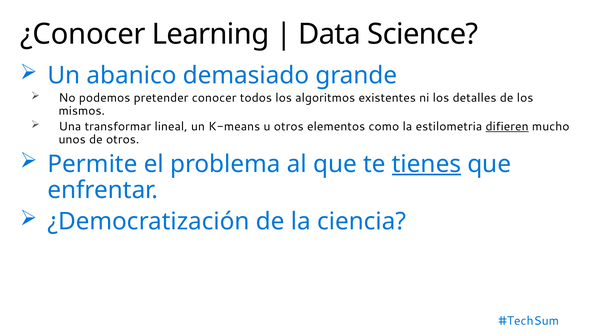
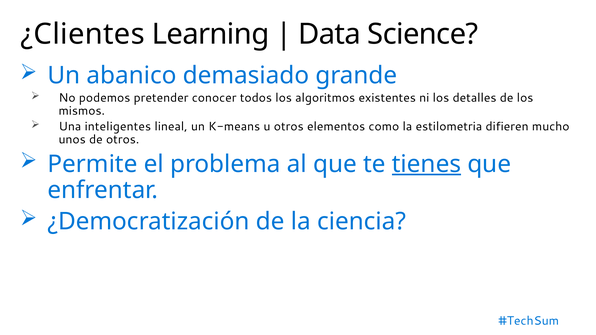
¿Conocer: ¿Conocer -> ¿Clientes
transformar: transformar -> inteligentes
difieren underline: present -> none
